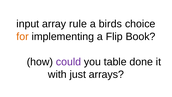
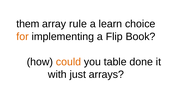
input: input -> them
birds: birds -> learn
could colour: purple -> orange
